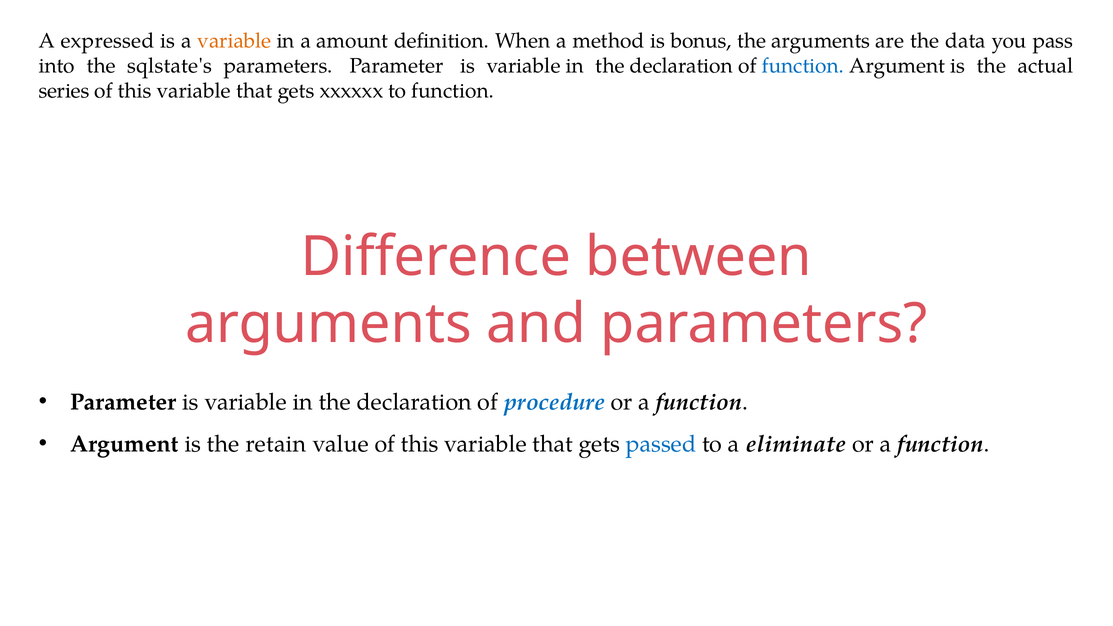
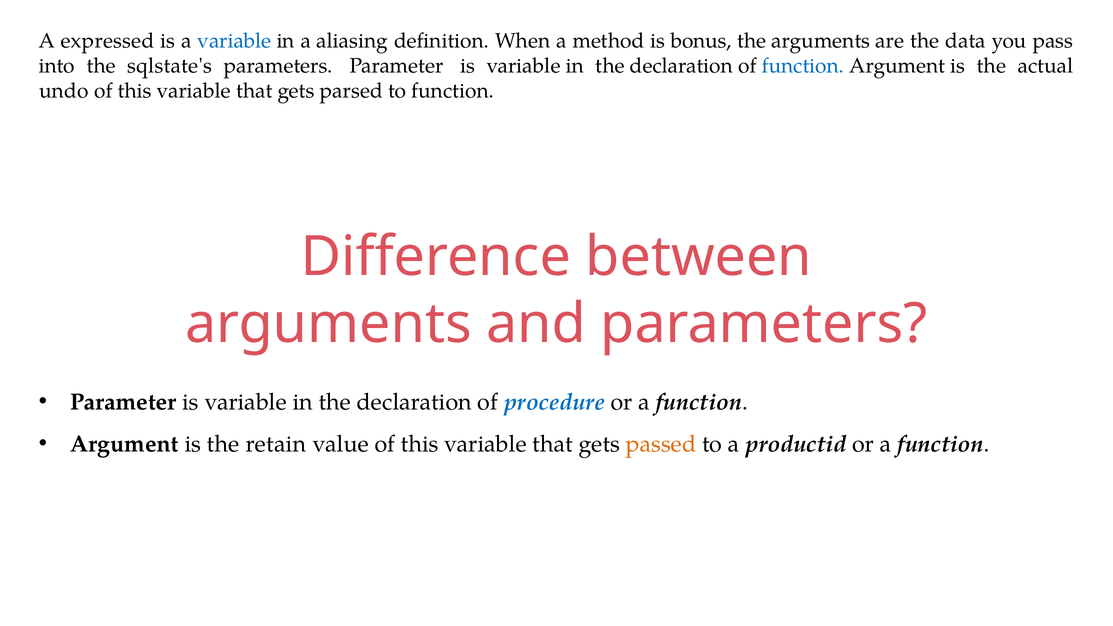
variable at (234, 41) colour: orange -> blue
amount: amount -> aliasing
series: series -> undo
xxxxxx: xxxxxx -> parsed
passed colour: blue -> orange
eliminate: eliminate -> productid
